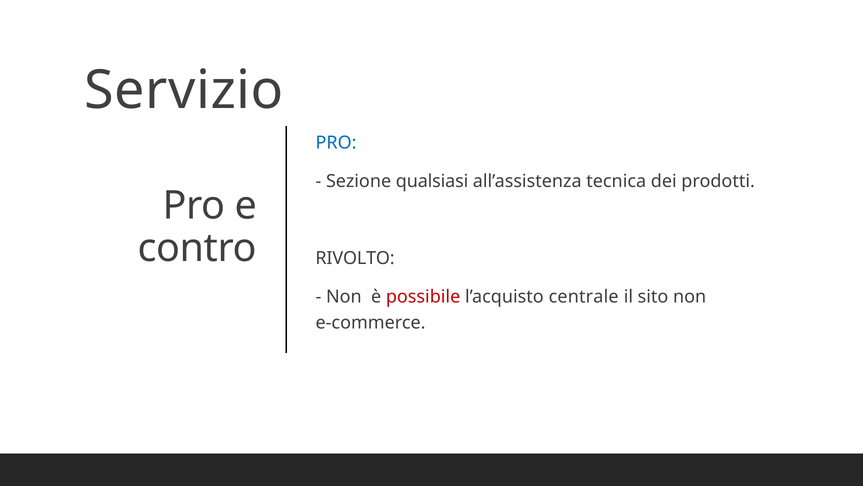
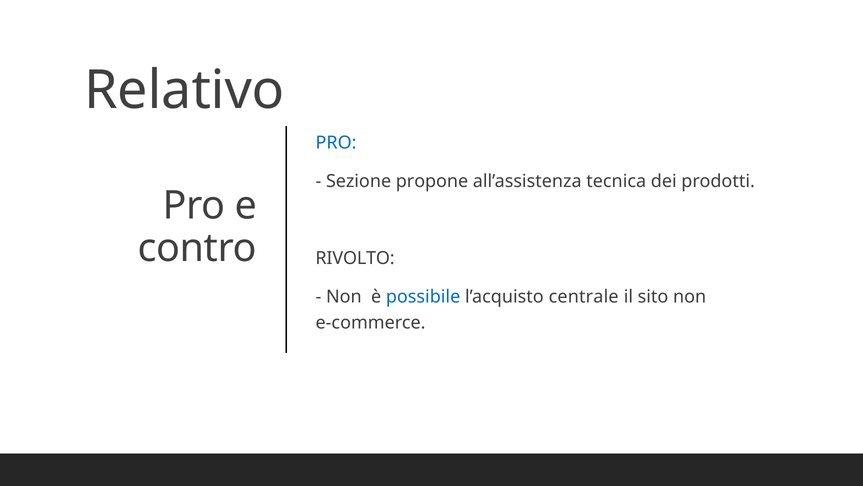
Servizio: Servizio -> Relativo
qualsiasi: qualsiasi -> propone
possibile colour: red -> blue
